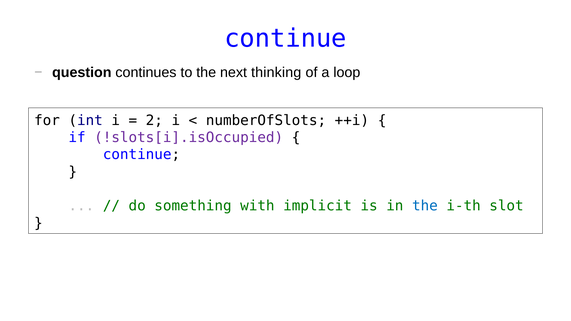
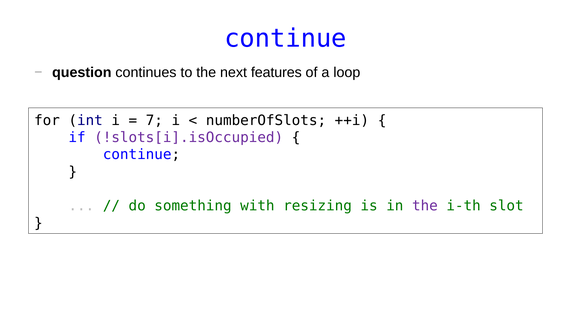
thinking: thinking -> features
2: 2 -> 7
implicit: implicit -> resizing
the at (425, 206) colour: blue -> purple
